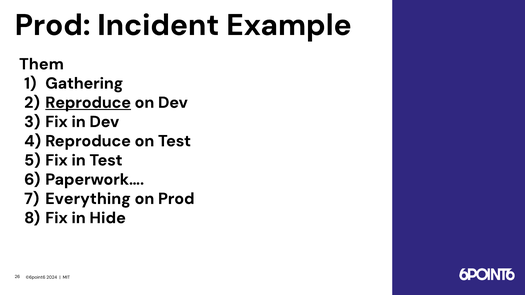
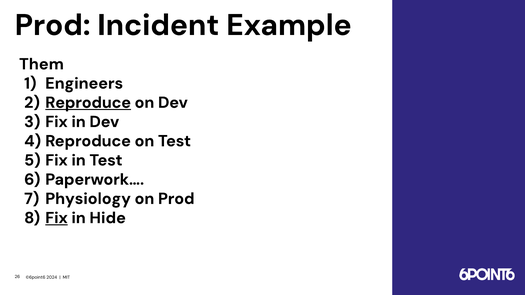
Gathering: Gathering -> Engineers
Everything: Everything -> Physiology
Fix at (57, 218) underline: none -> present
